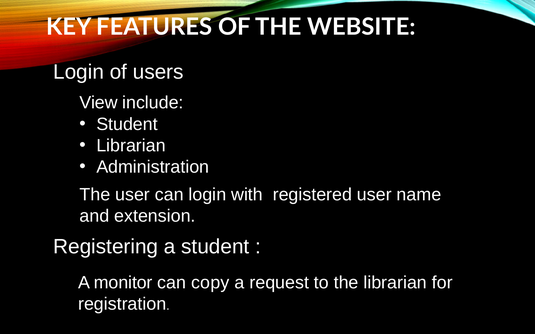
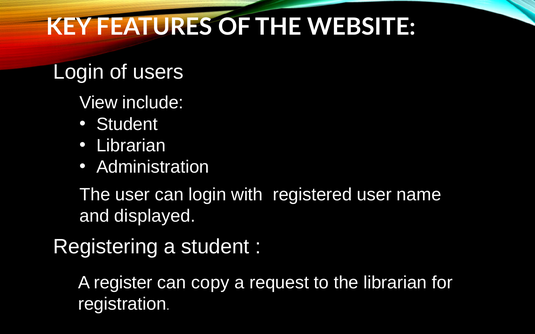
extension: extension -> displayed
monitor: monitor -> register
